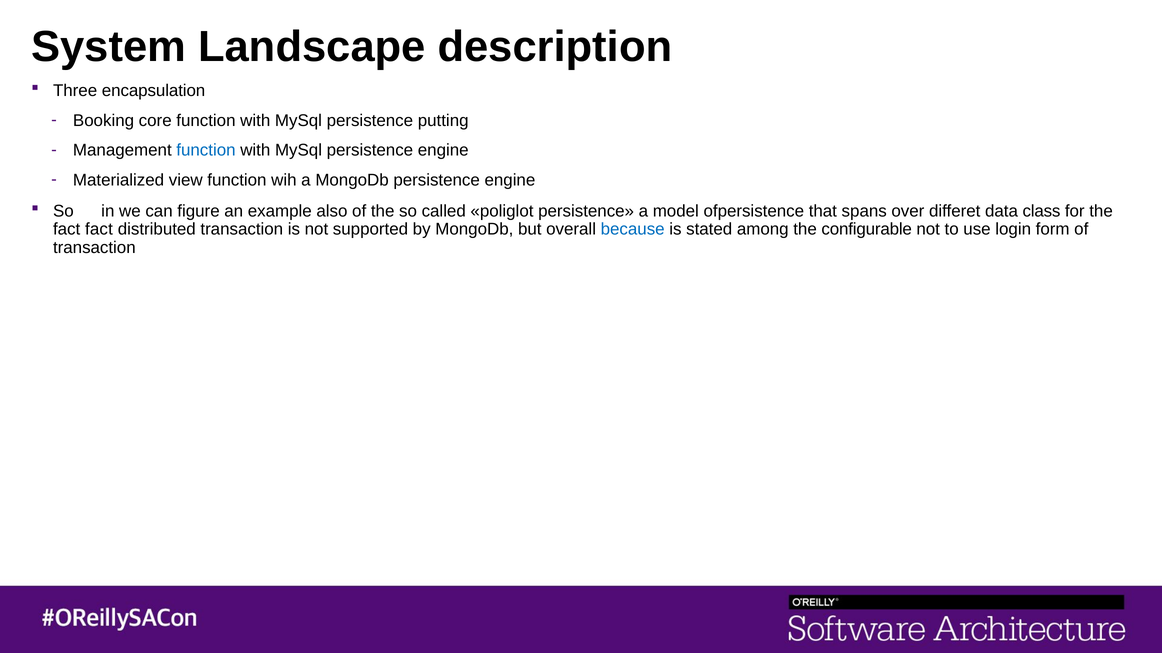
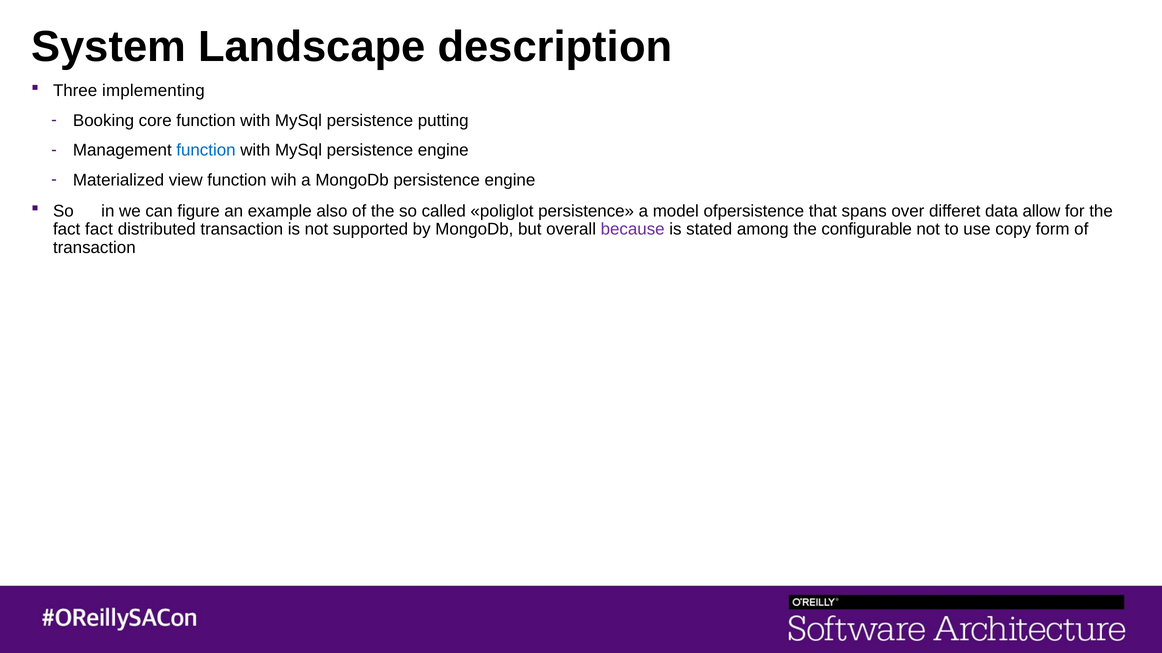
encapsulation: encapsulation -> implementing
class: class -> allow
because colour: blue -> purple
login: login -> copy
